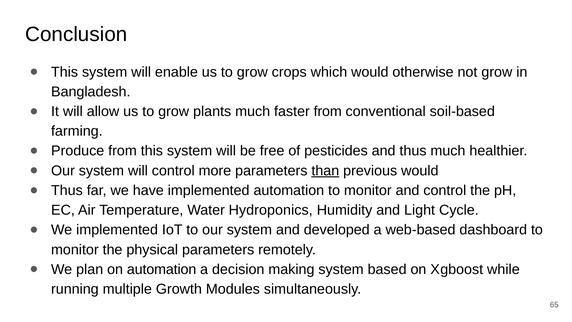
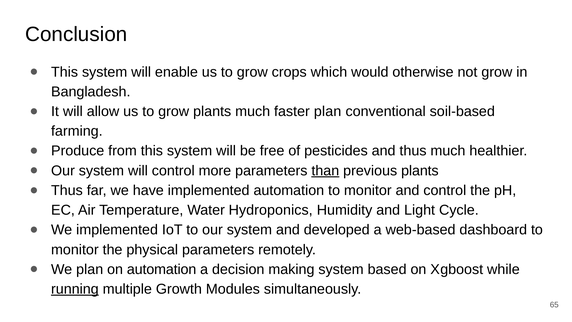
faster from: from -> plan
previous would: would -> plants
running underline: none -> present
